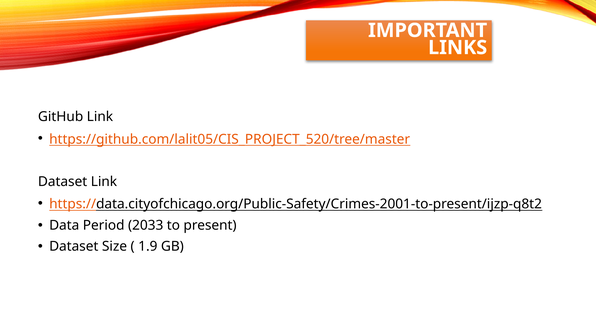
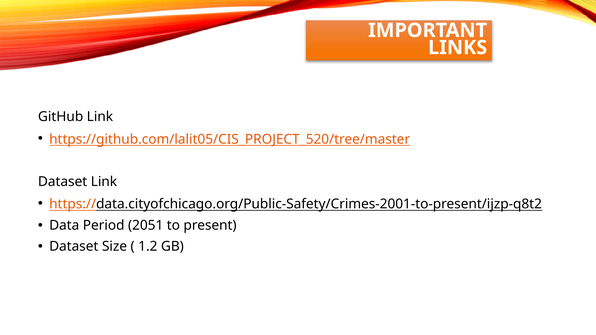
2033: 2033 -> 2051
1.9: 1.9 -> 1.2
